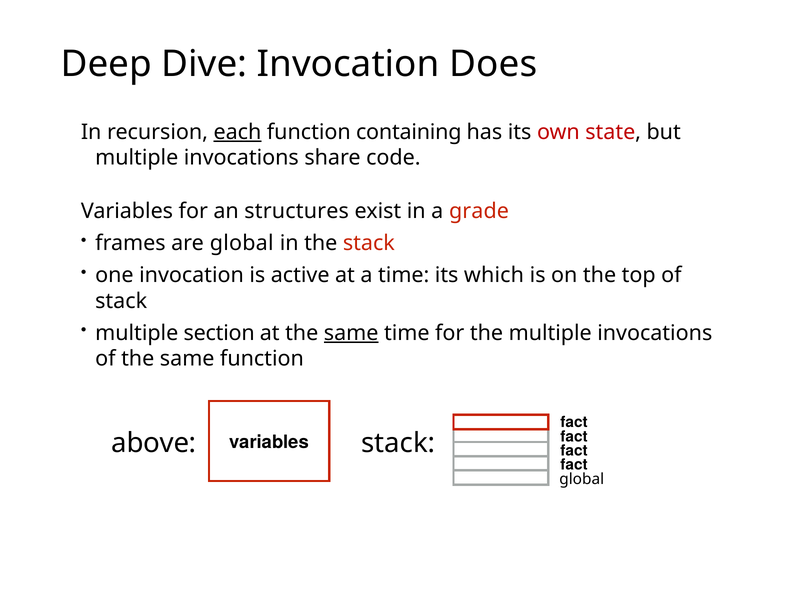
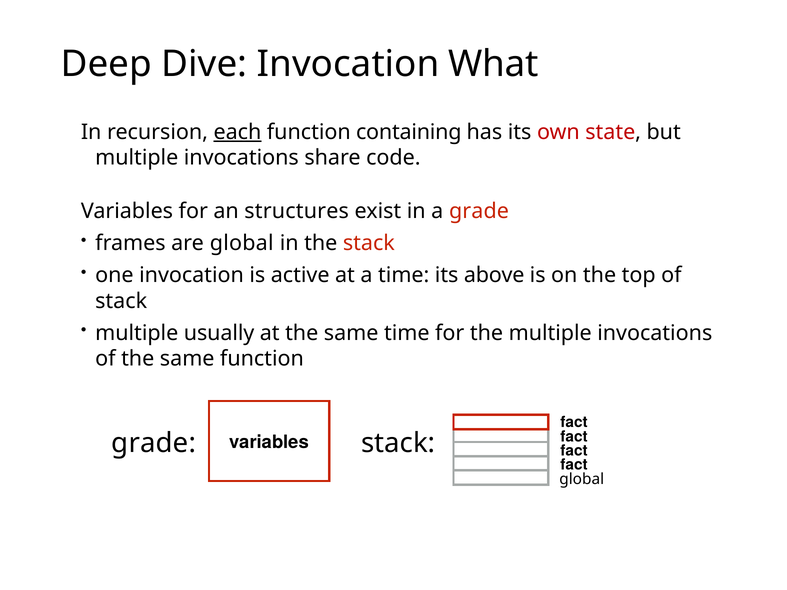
Does: Does -> What
which: which -> above
section: section -> usually
same at (351, 333) underline: present -> none
above at (154, 443): above -> grade
